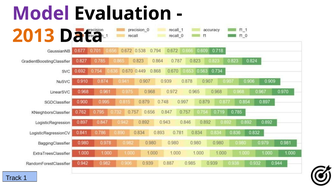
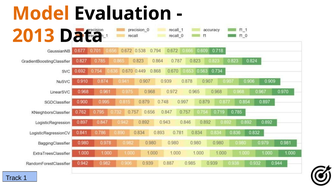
Model colour: purple -> orange
